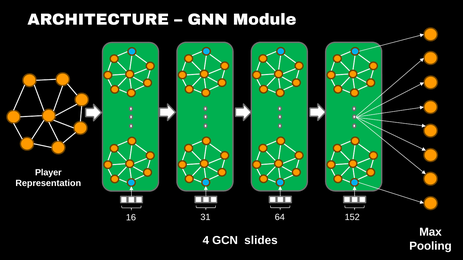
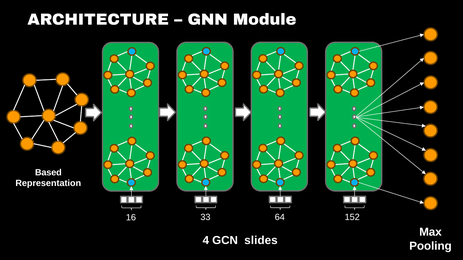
Player: Player -> Based
31: 31 -> 33
